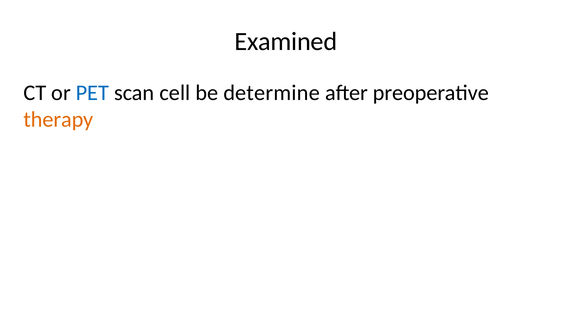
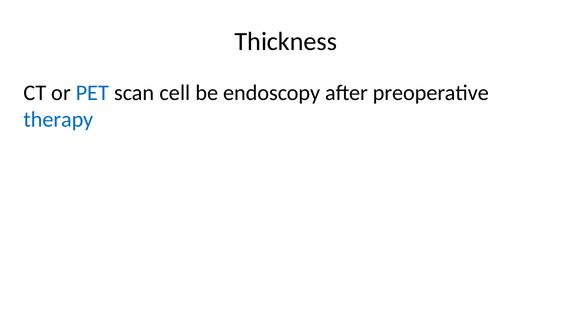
Examined: Examined -> Thickness
determine: determine -> endoscopy
therapy colour: orange -> blue
